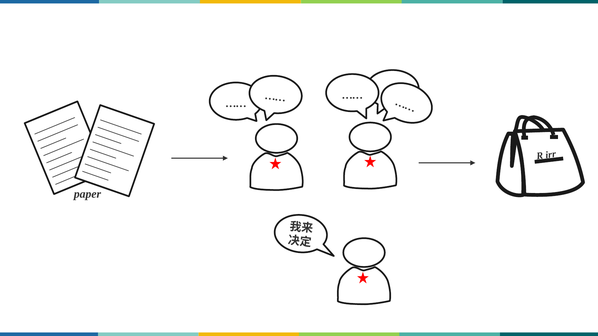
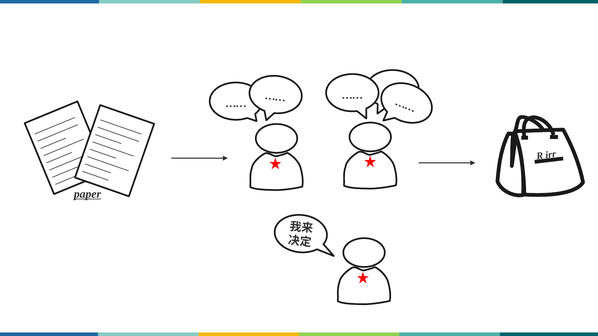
paper underline: none -> present
